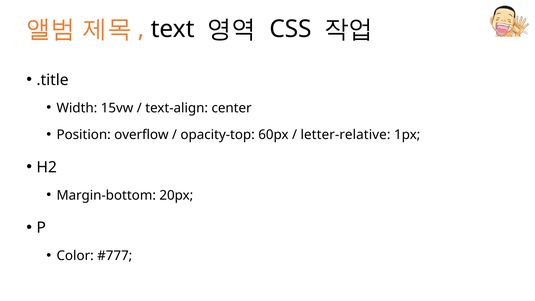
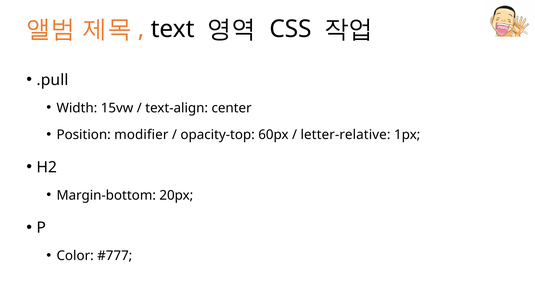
.title: .title -> .pull
overflow: overflow -> modifier
